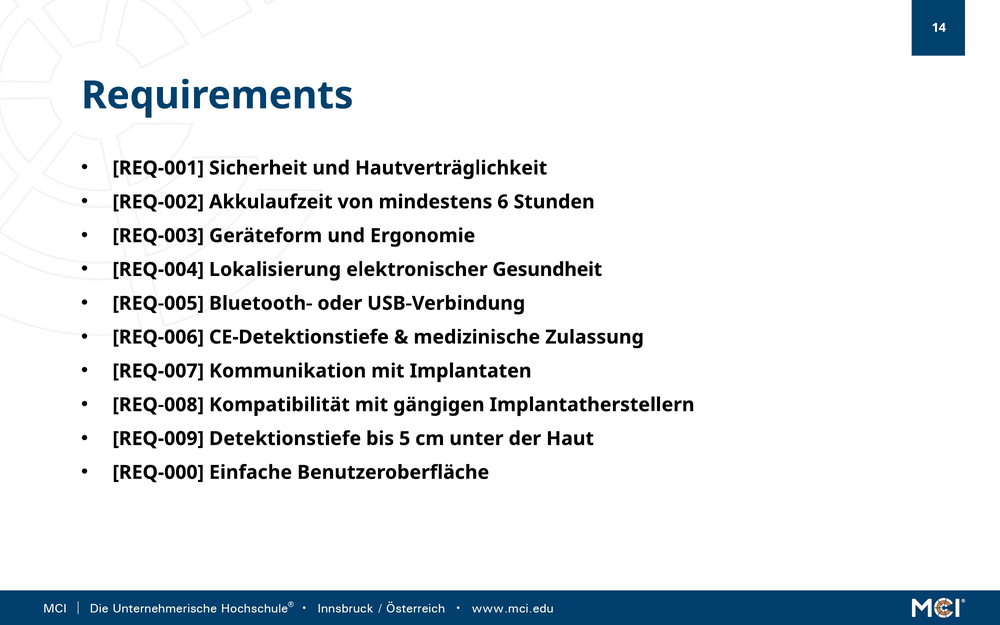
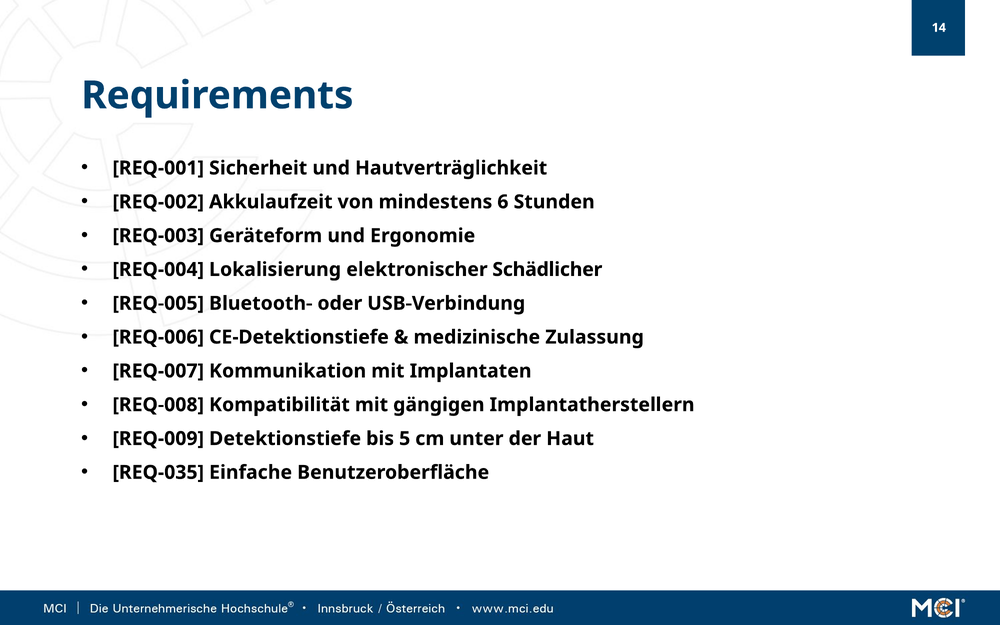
Gesundheit: Gesundheit -> Schädlicher
REQ-000: REQ-000 -> REQ-035
